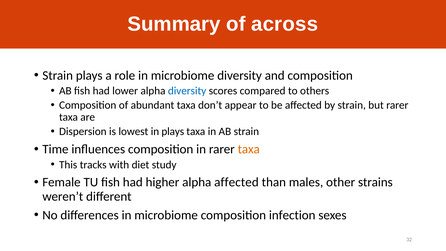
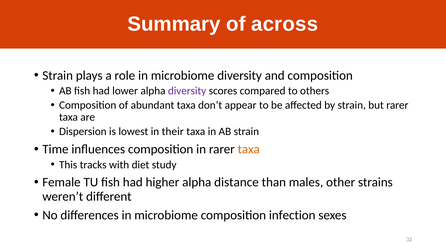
diversity at (187, 91) colour: blue -> purple
in plays: plays -> their
alpha affected: affected -> distance
